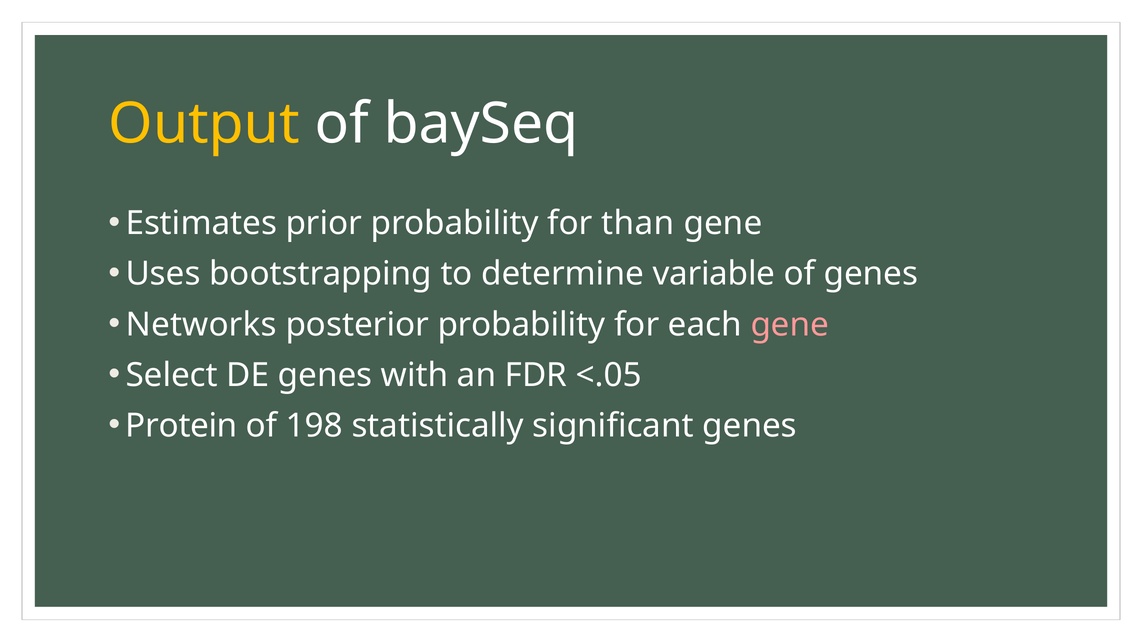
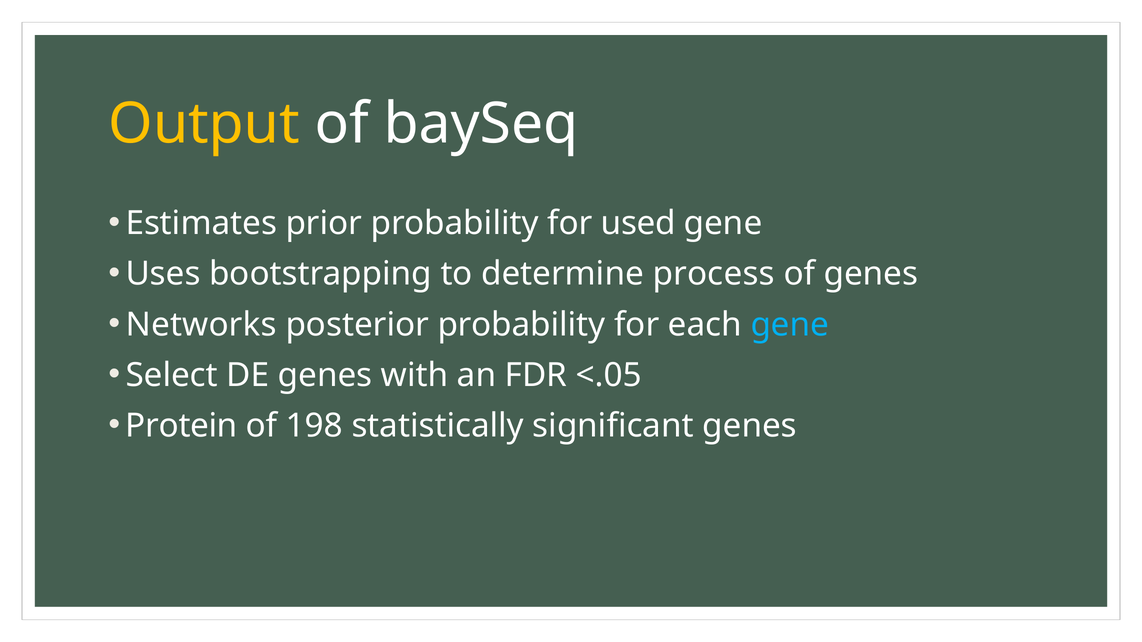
than: than -> used
variable: variable -> process
gene at (790, 325) colour: pink -> light blue
